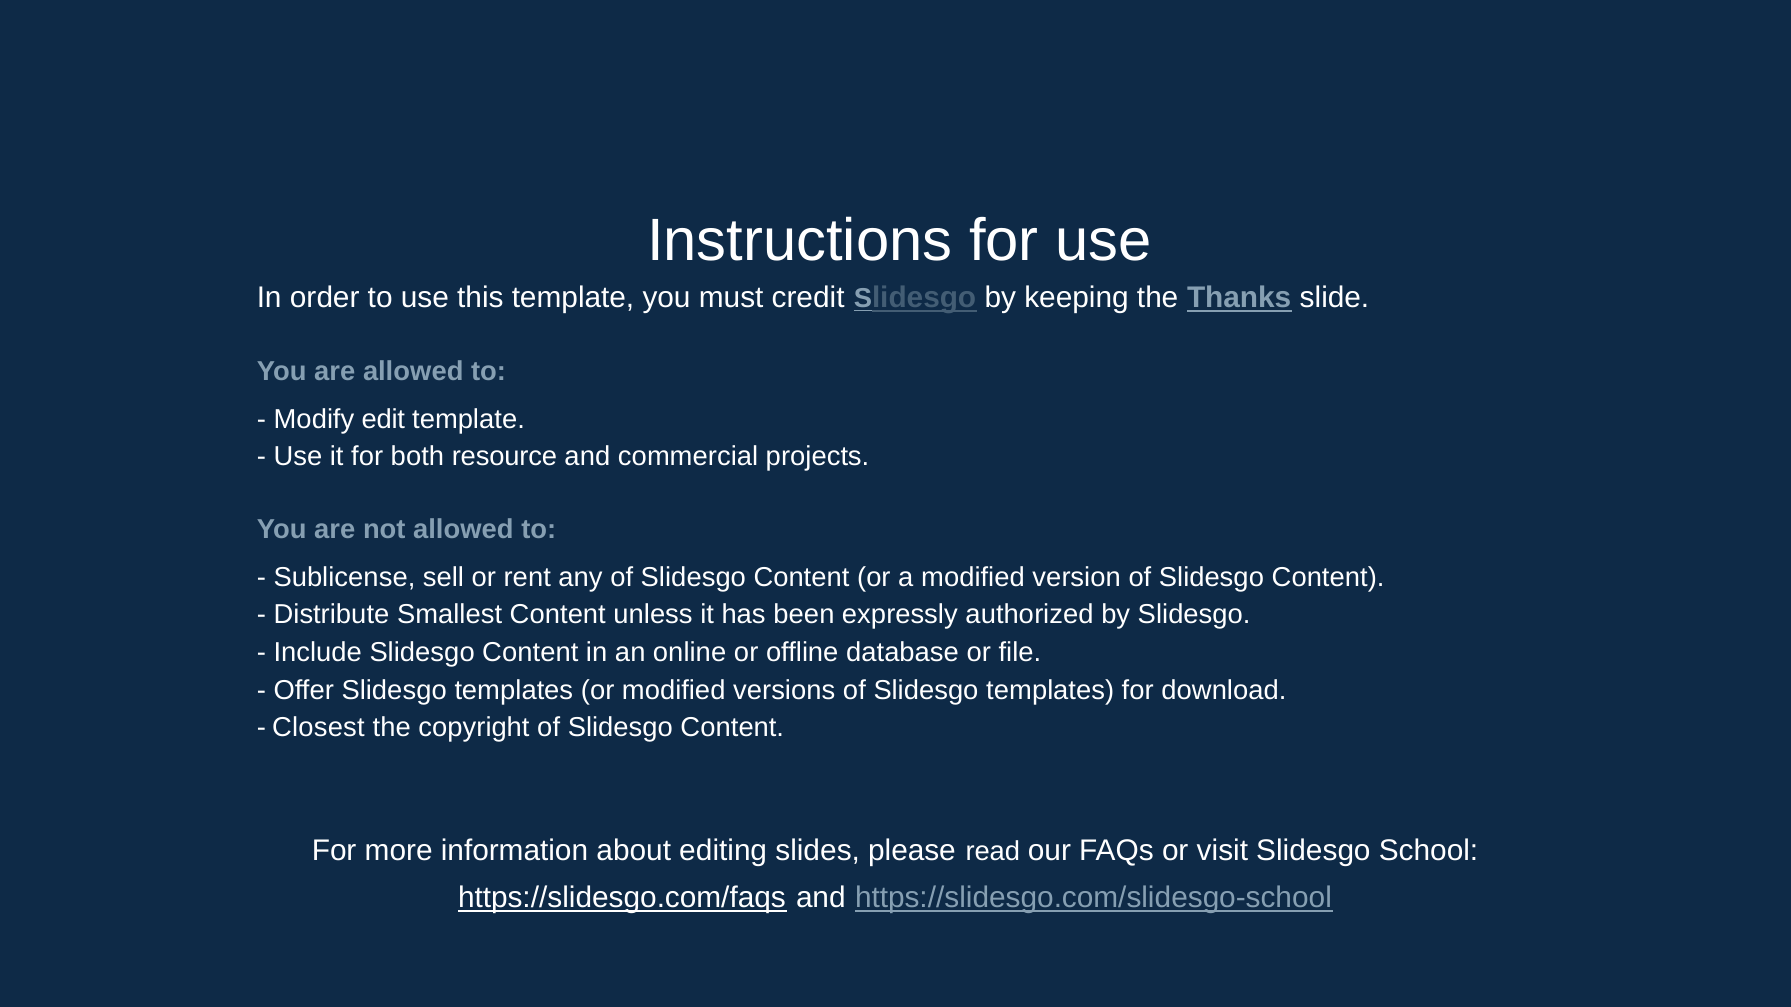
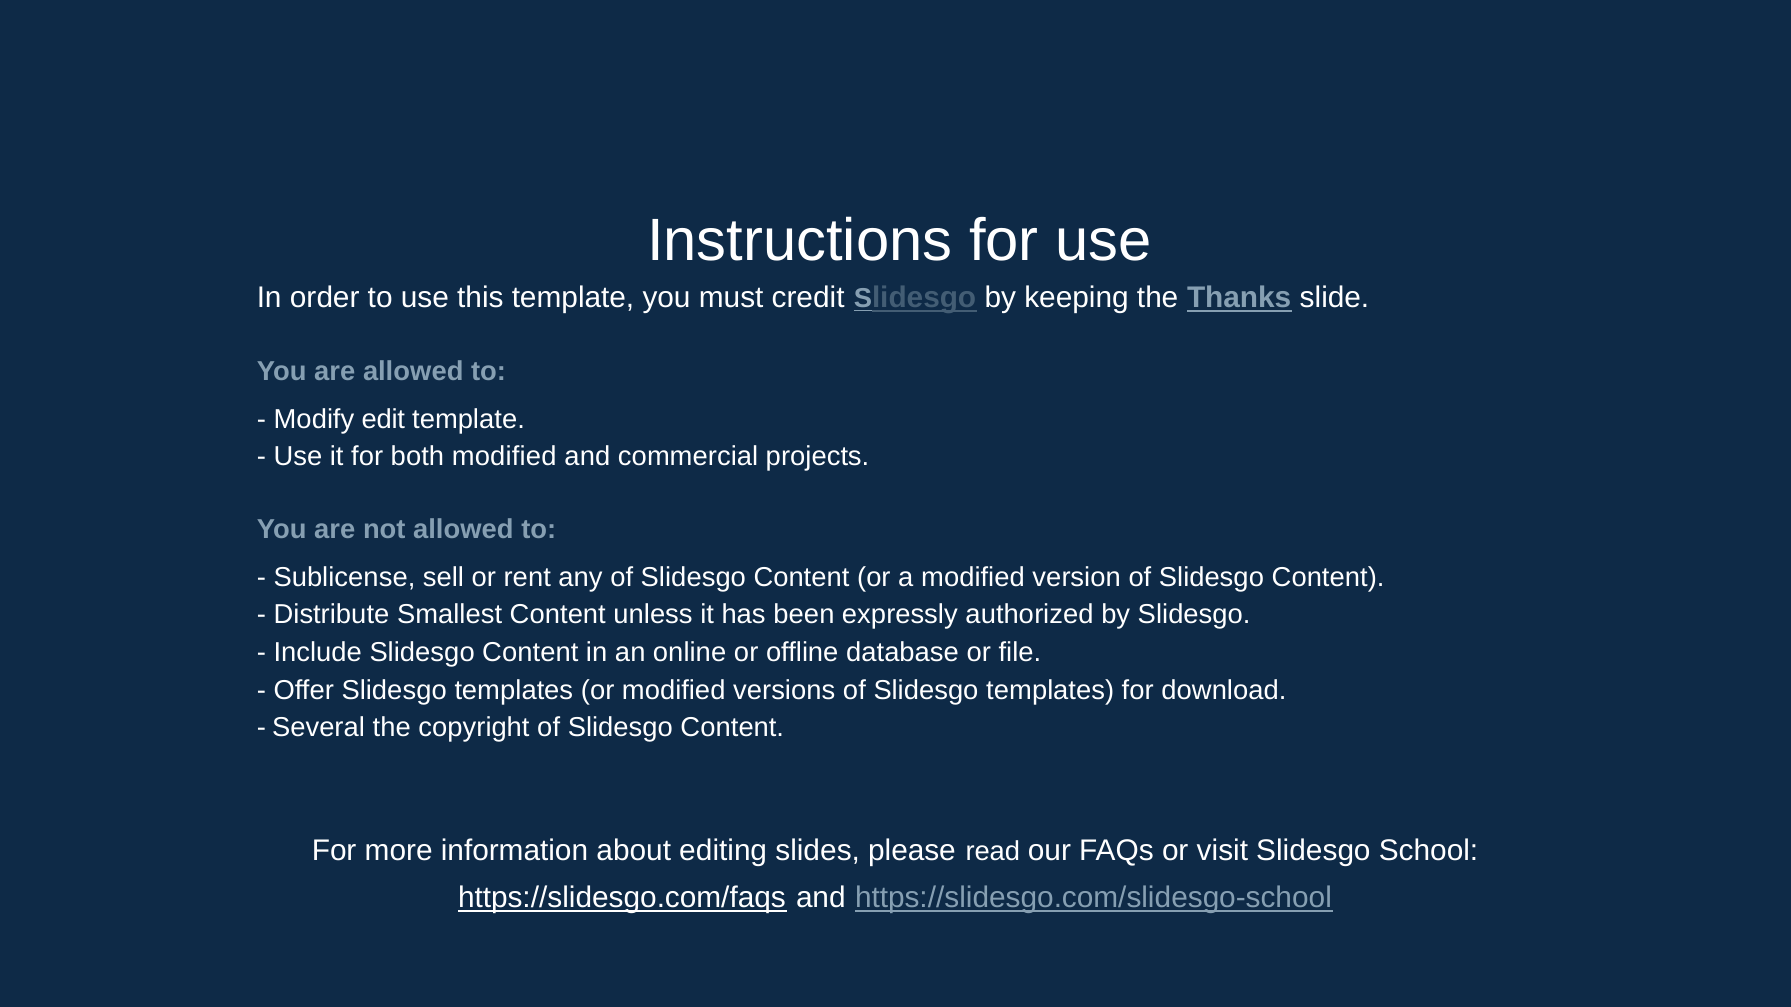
both resource: resource -> modified
Closest: Closest -> Several
